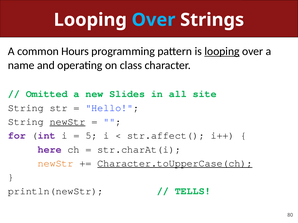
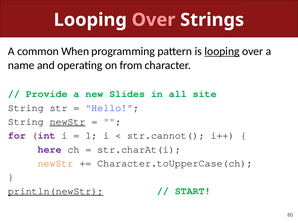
Over at (154, 20) colour: light blue -> pink
Hours: Hours -> When
class: class -> from
Omitted: Omitted -> Provide
5: 5 -> 1
str.affect(: str.affect( -> str.cannot(
Character.toUpperCase(ch underline: present -> none
println(newStr underline: none -> present
TELLS: TELLS -> START
